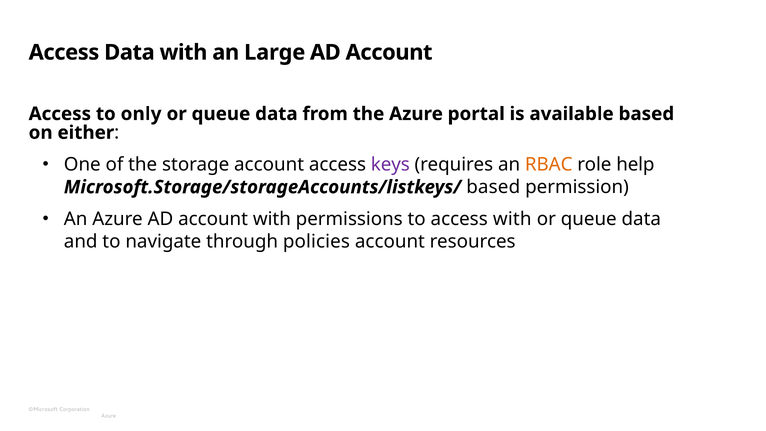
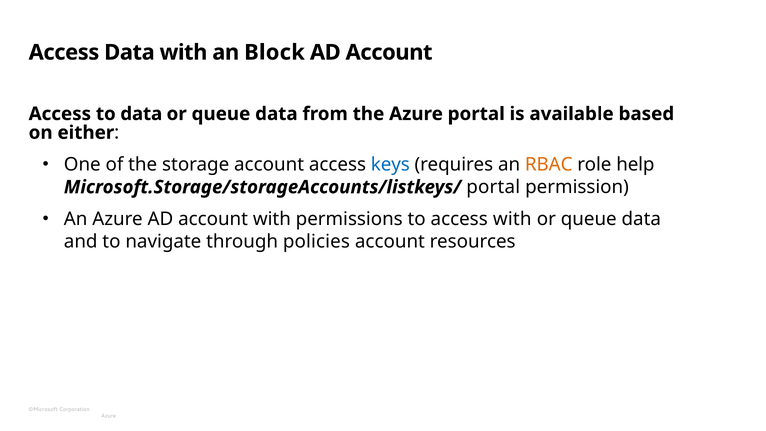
Large: Large -> Block
to only: only -> data
keys colour: purple -> blue
Microsoft.Storage/storageAccounts/listkeys/ based: based -> portal
